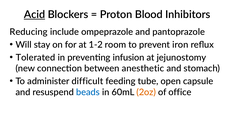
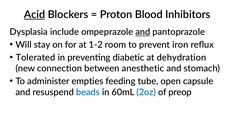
Reducing: Reducing -> Dysplasia
and at (143, 32) underline: none -> present
infusion: infusion -> diabetic
jejunostomy: jejunostomy -> dehydration
difficult: difficult -> empties
2oz colour: orange -> blue
office: office -> preop
